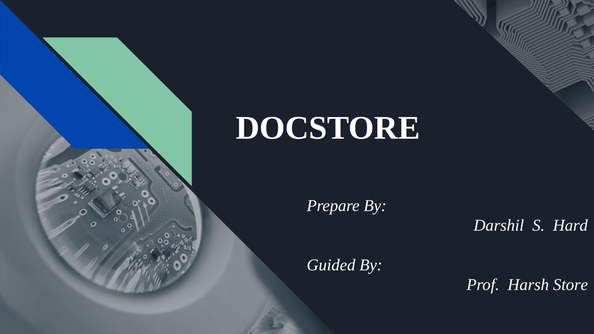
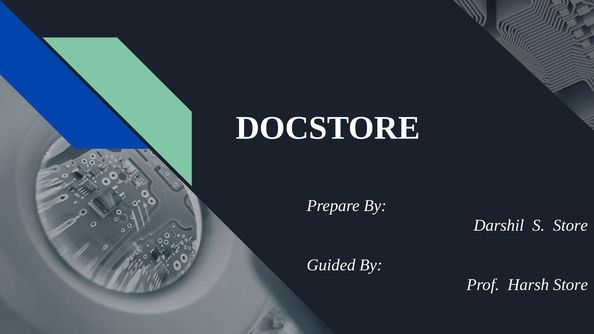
S Hard: Hard -> Store
